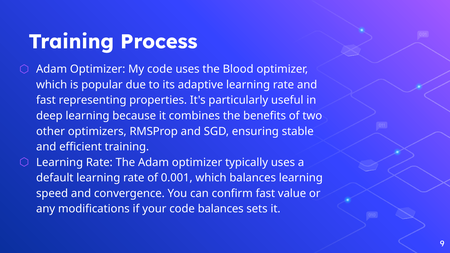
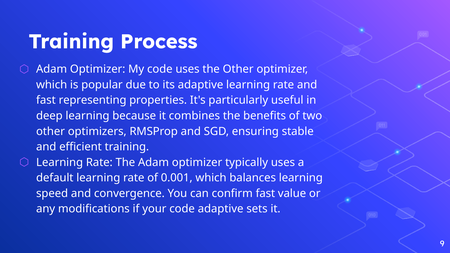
the Blood: Blood -> Other
code balances: balances -> adaptive
